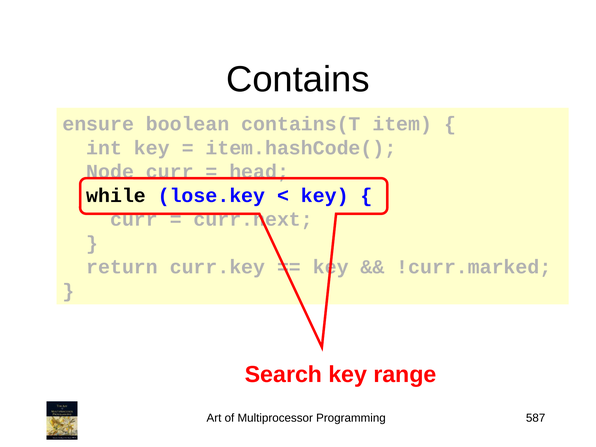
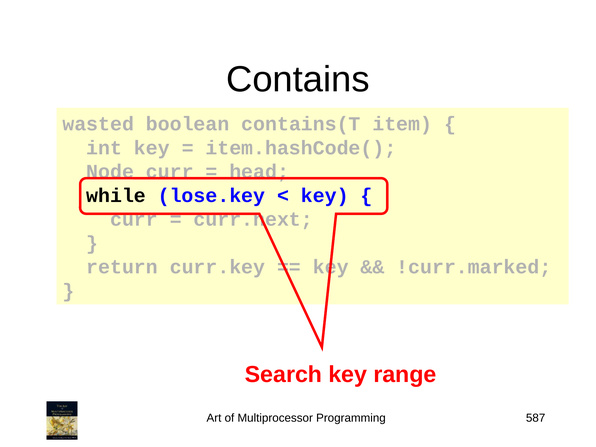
ensure: ensure -> wasted
